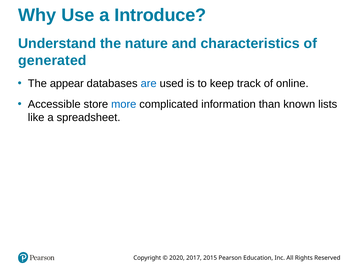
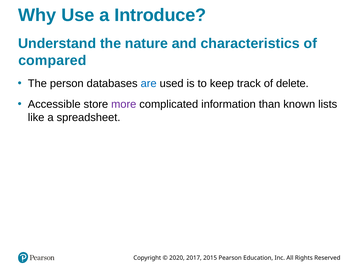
generated: generated -> compared
appear: appear -> person
online: online -> delete
more colour: blue -> purple
